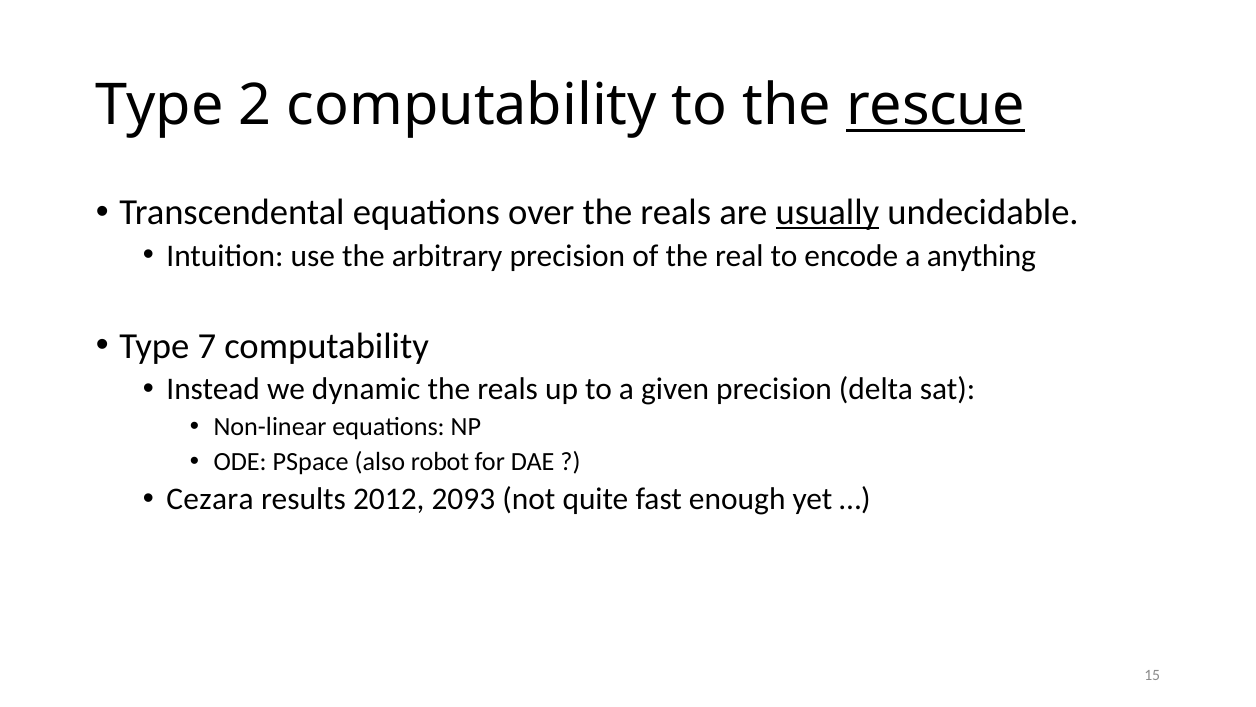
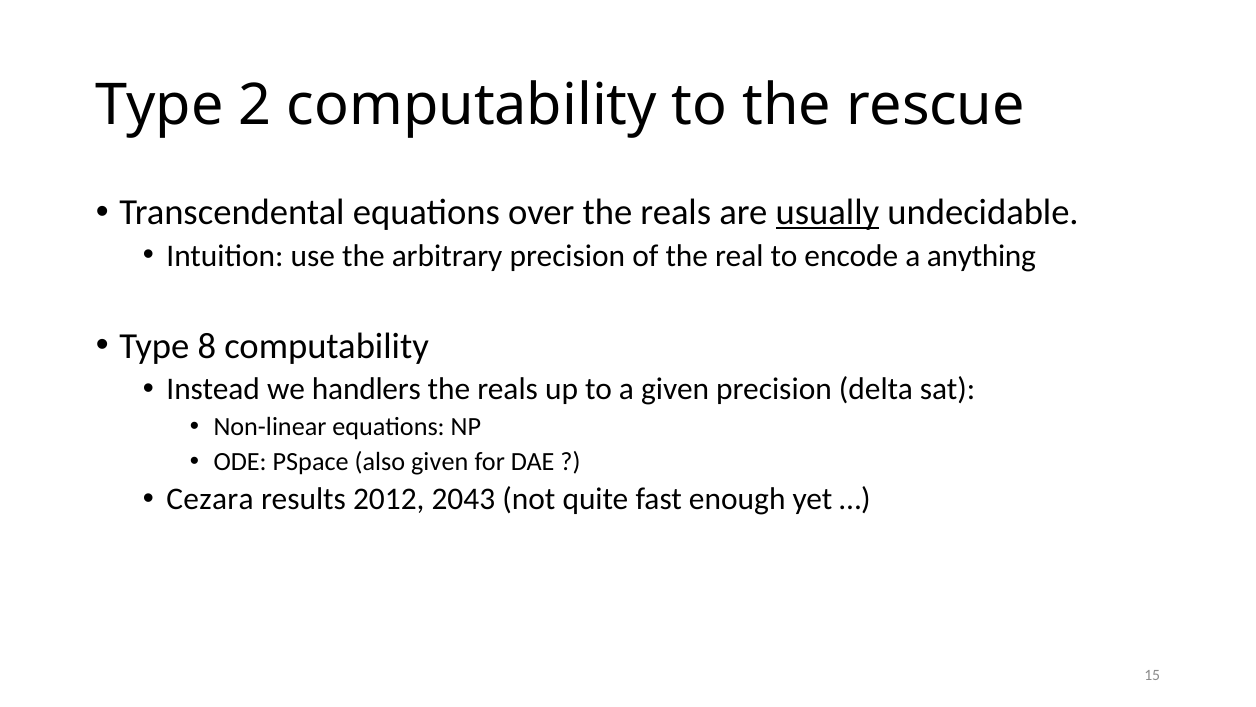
rescue underline: present -> none
7: 7 -> 8
dynamic: dynamic -> handlers
also robot: robot -> given
2093: 2093 -> 2043
